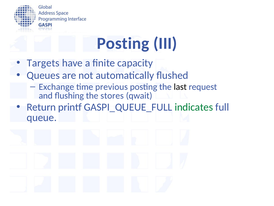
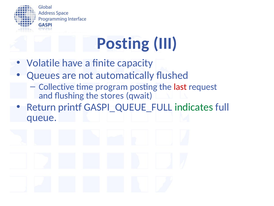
Targets: Targets -> Volatile
Exchange: Exchange -> Collective
previous: previous -> program
last colour: black -> red
